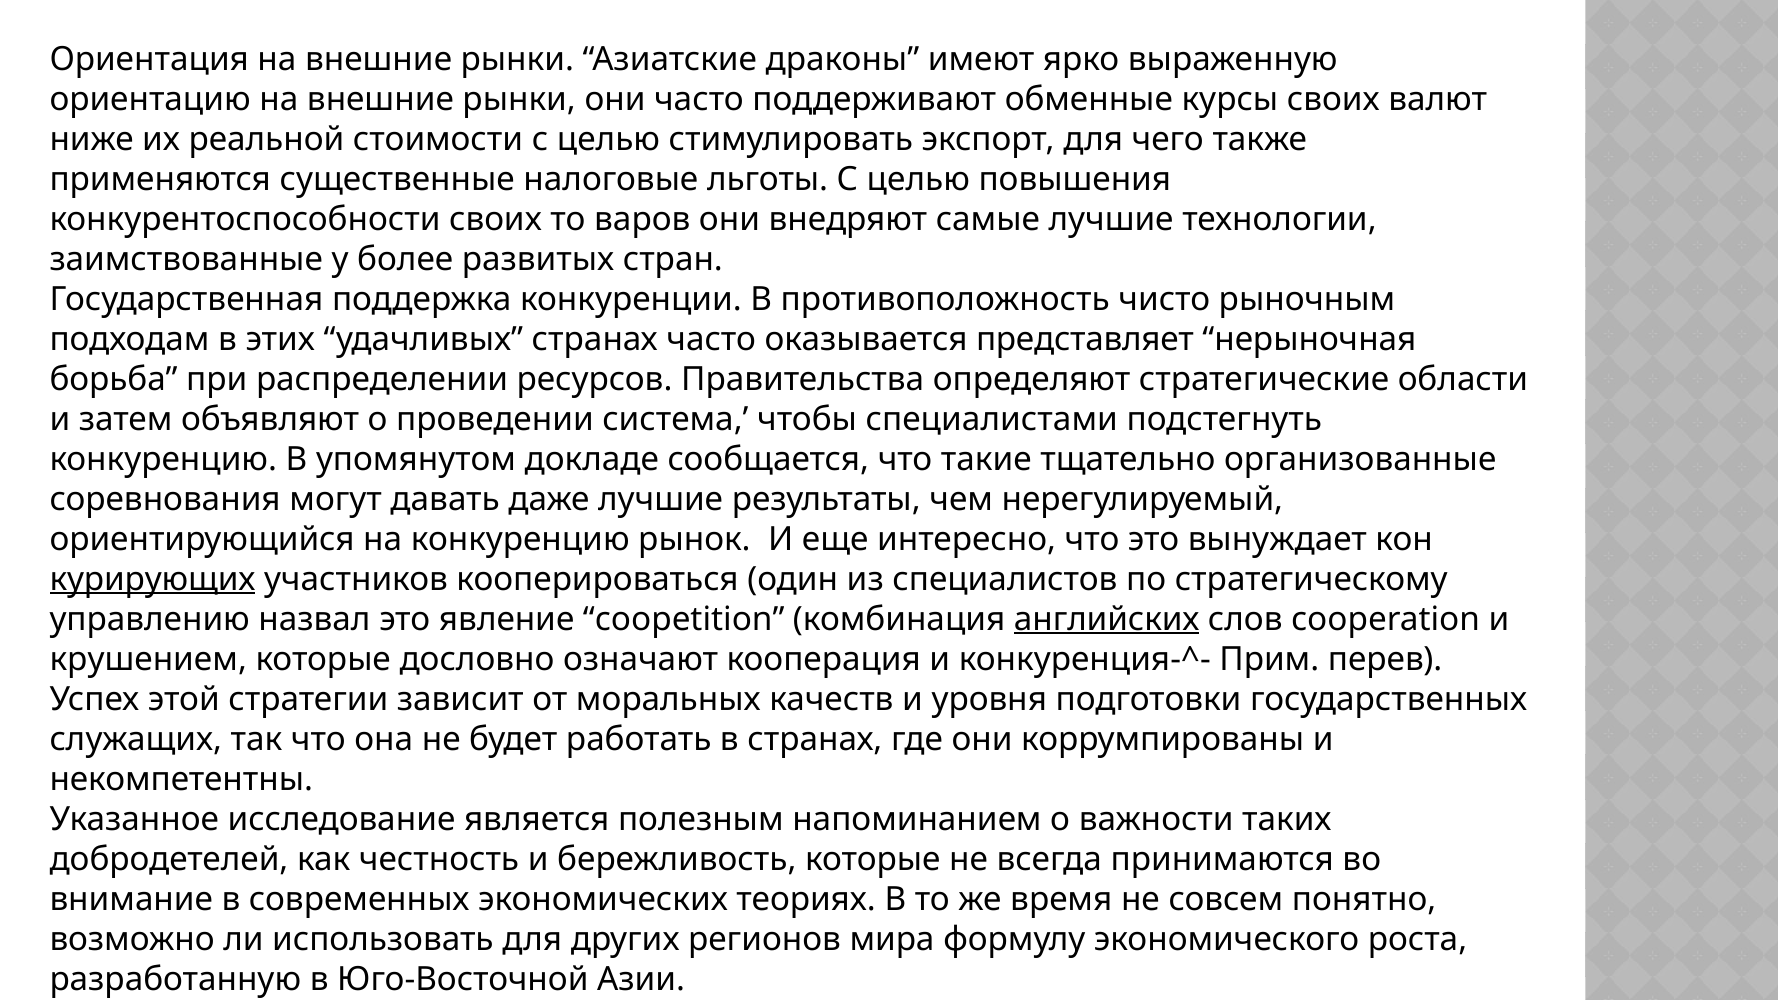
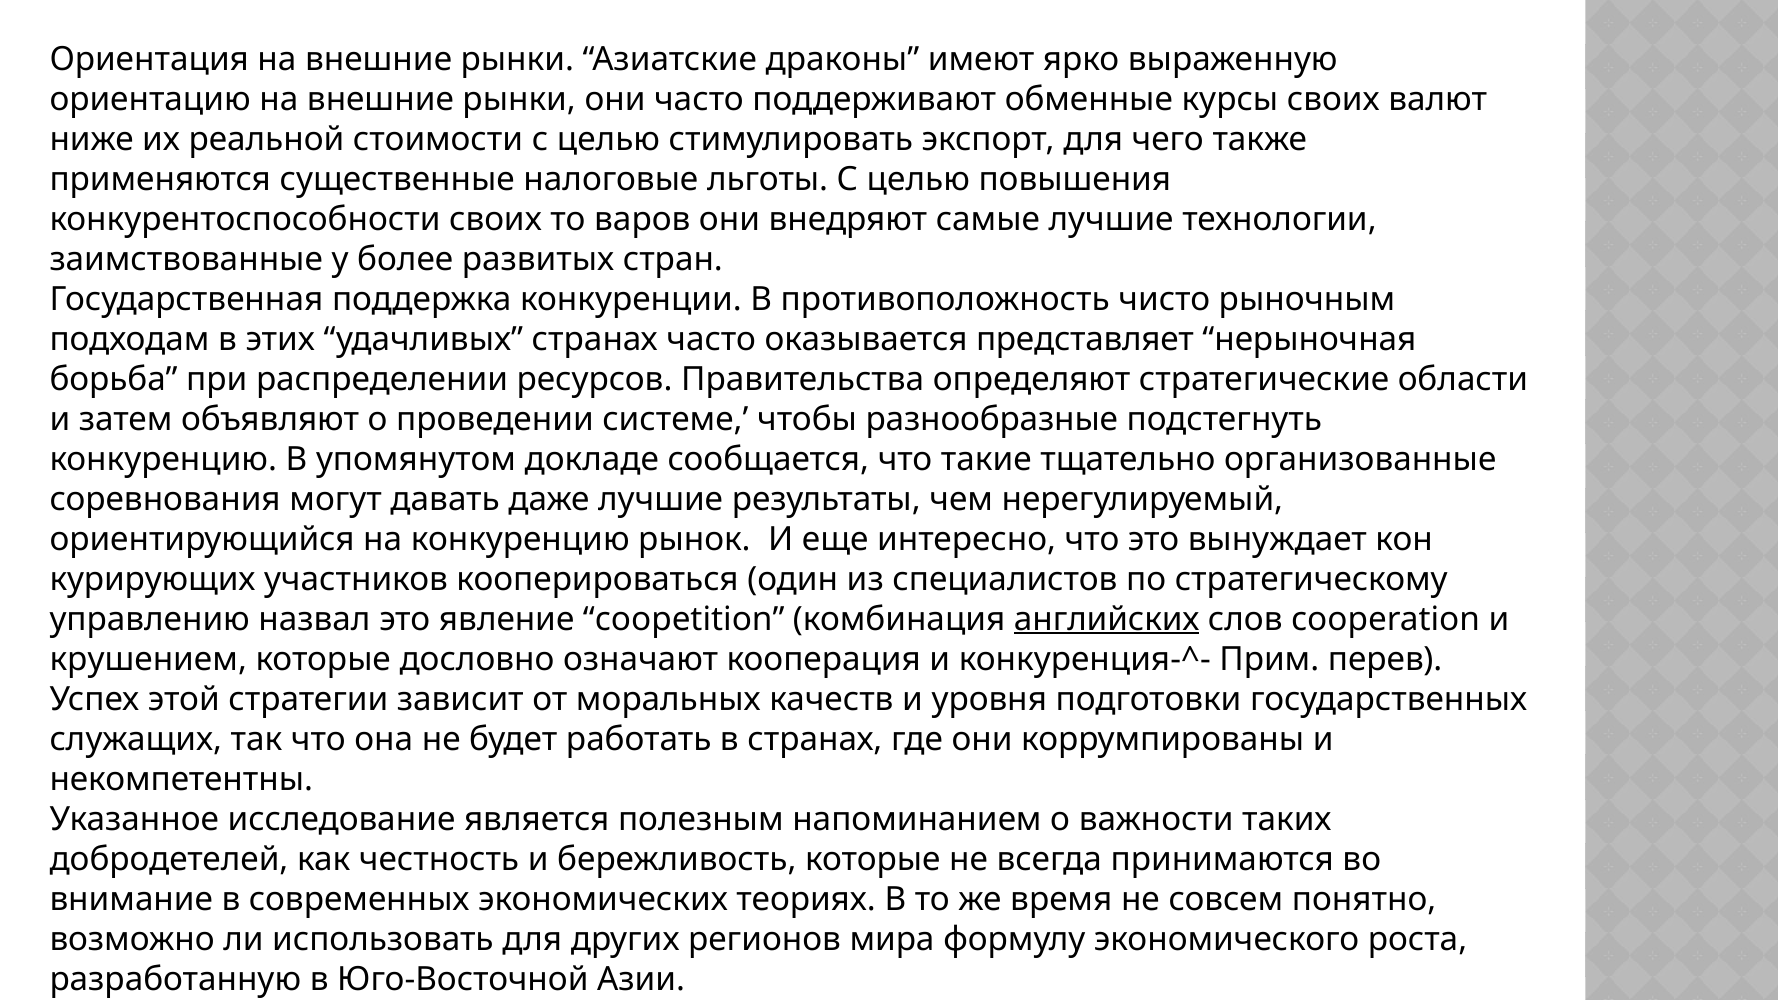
система: система -> системе
специалистами: специалистами -> разнообразные
курирующих underline: present -> none
